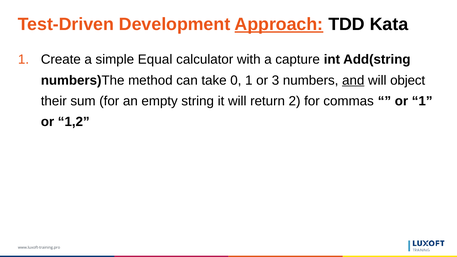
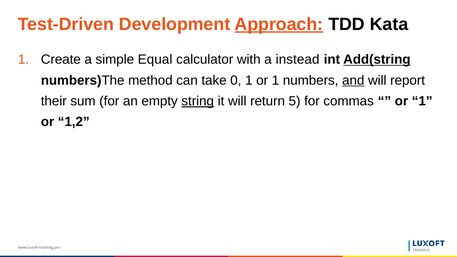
capture: capture -> instead
Add(string underline: none -> present
1 or 3: 3 -> 1
object: object -> report
string underline: none -> present
2: 2 -> 5
